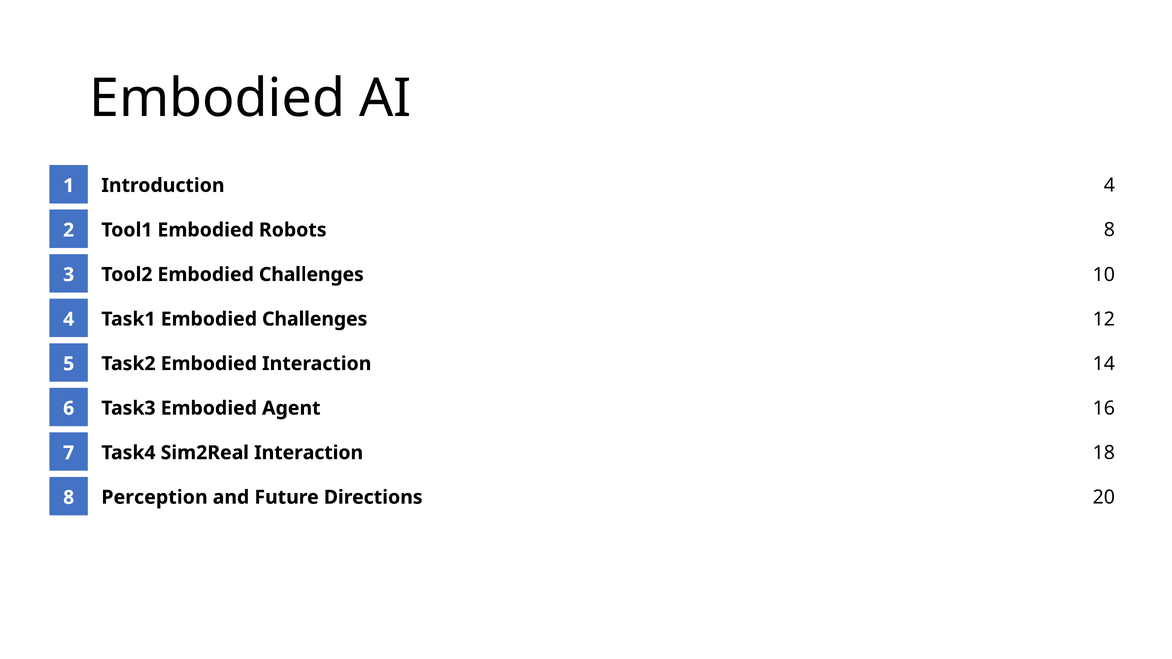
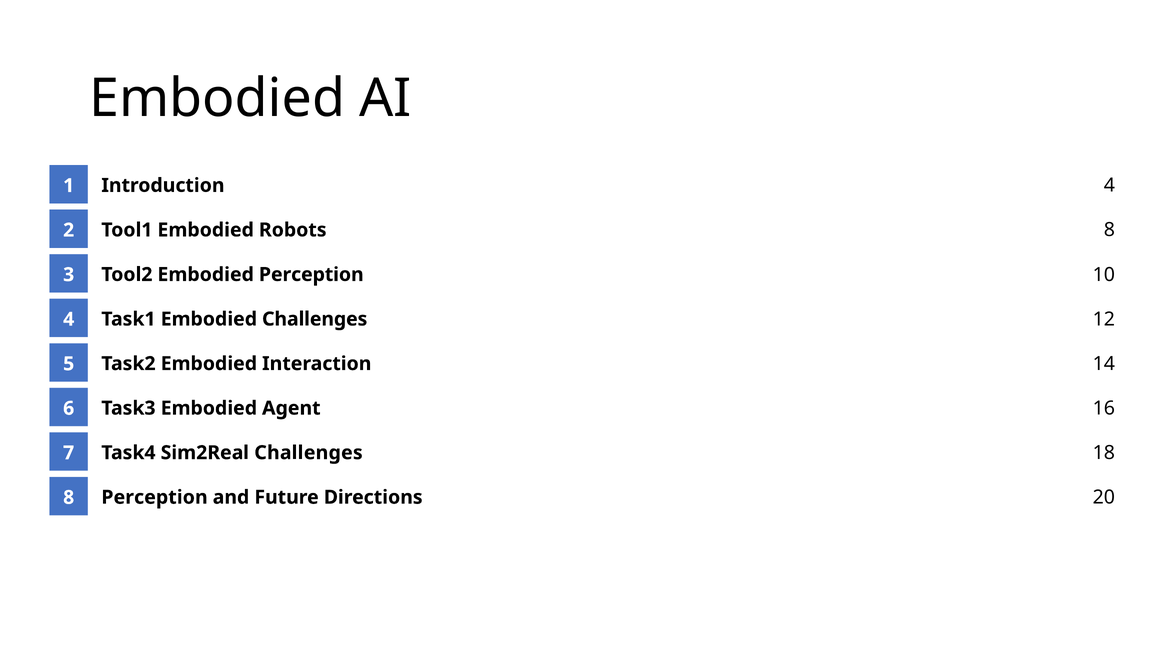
Tool2 Embodied Challenges: Challenges -> Perception
Sim2Real Interaction: Interaction -> Challenges
